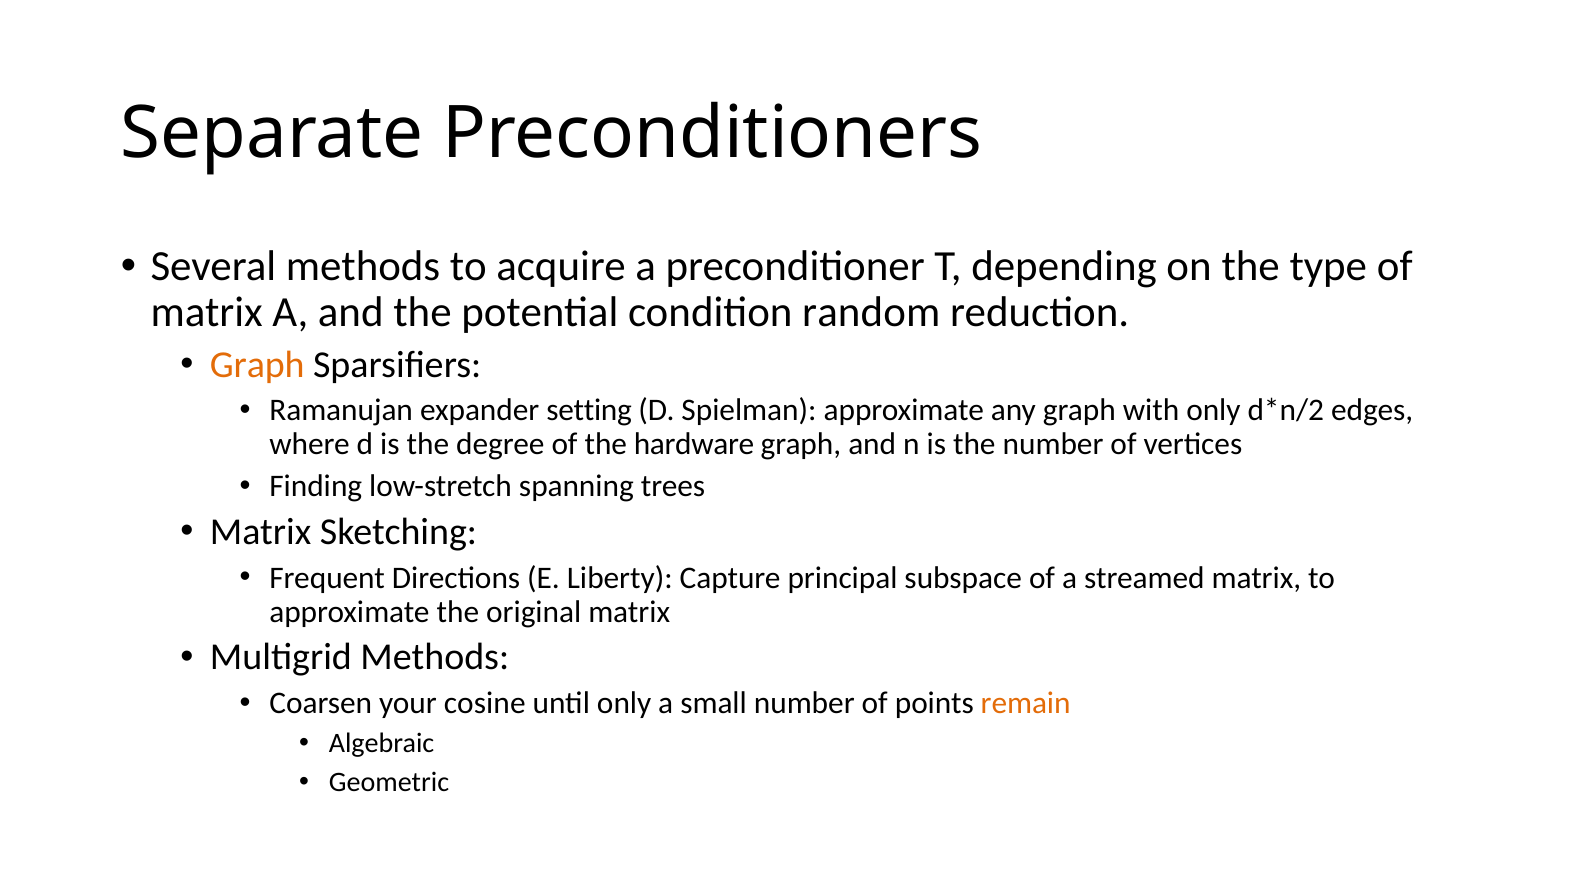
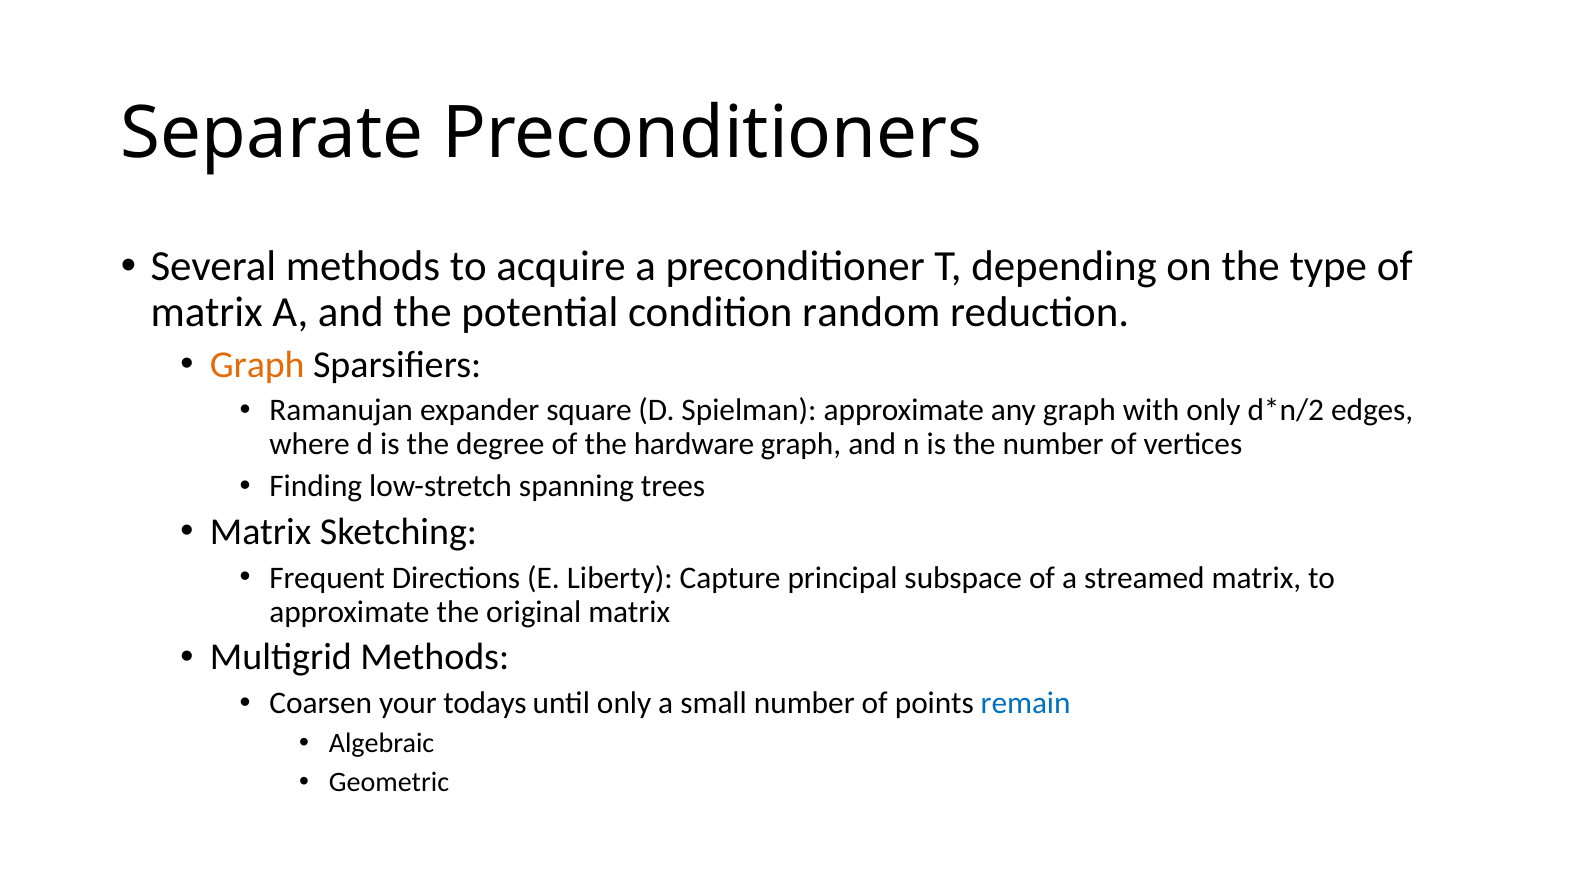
setting: setting -> square
cosine: cosine -> todays
remain colour: orange -> blue
